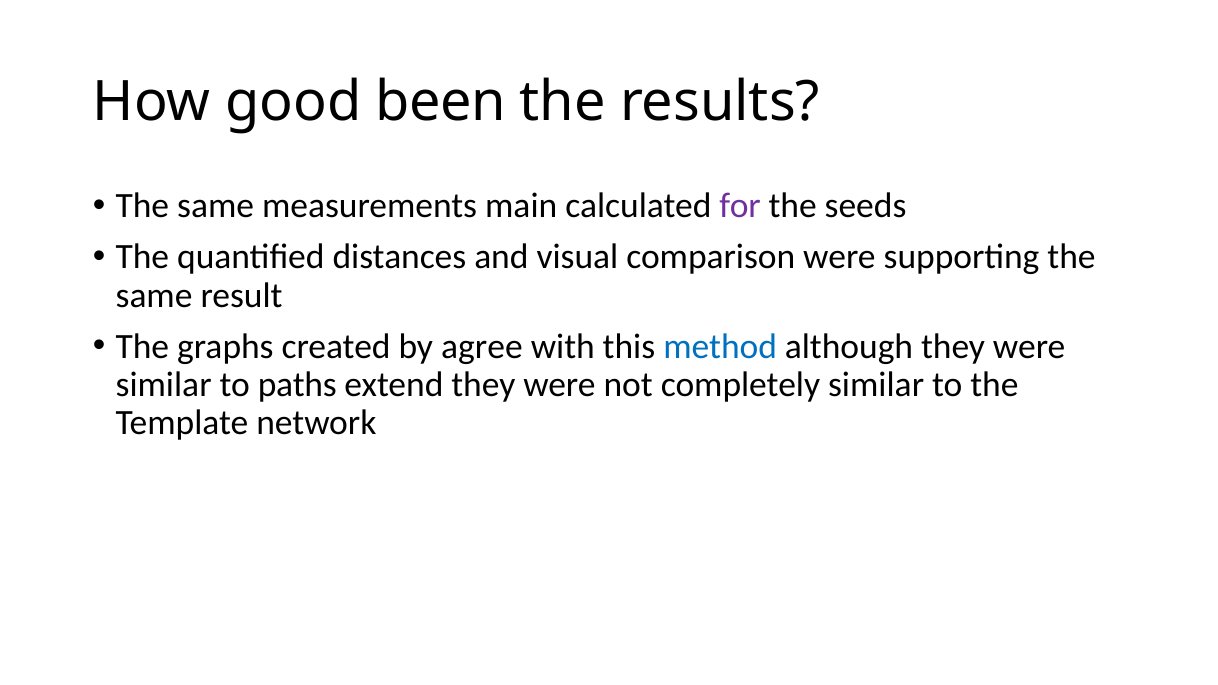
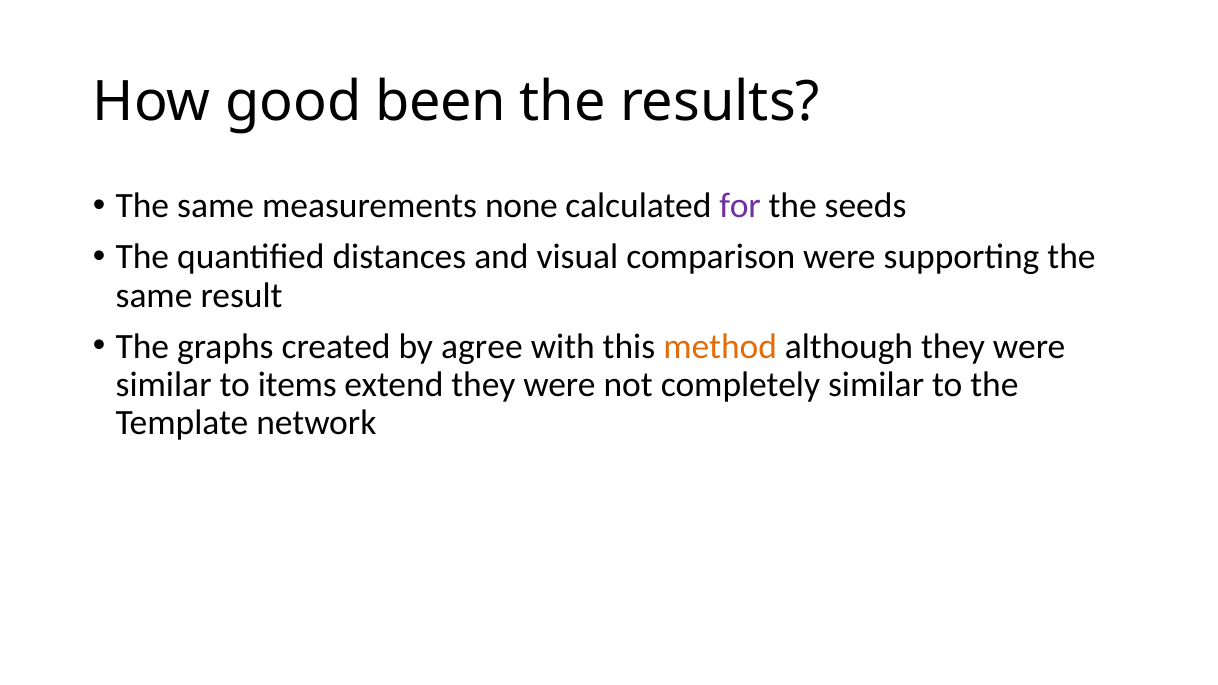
main: main -> none
method colour: blue -> orange
paths: paths -> items
